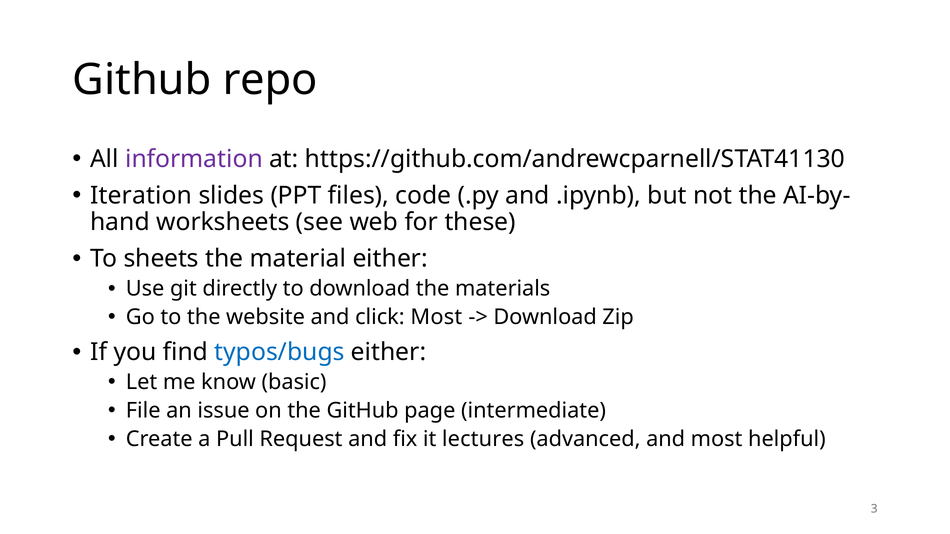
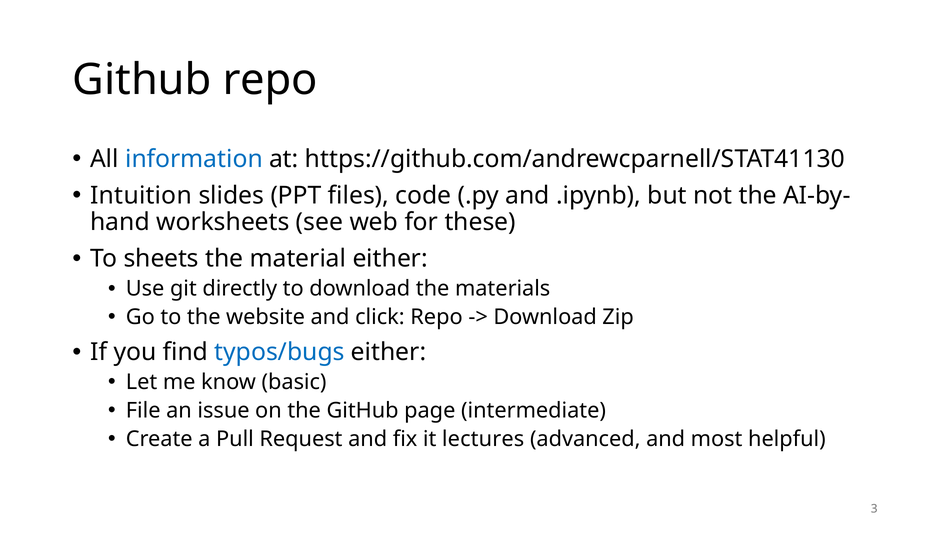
information colour: purple -> blue
Iteration: Iteration -> Intuition
click Most: Most -> Repo
